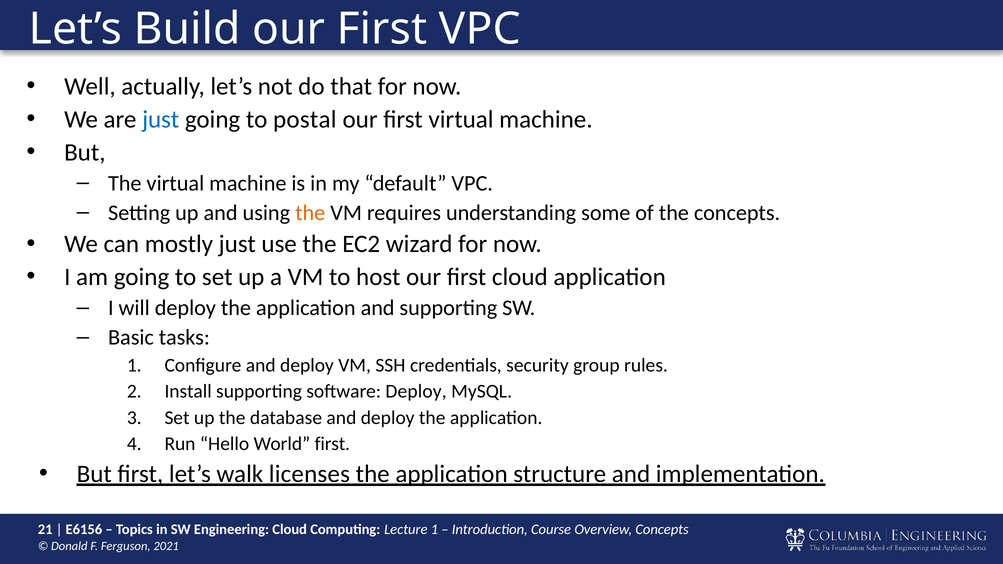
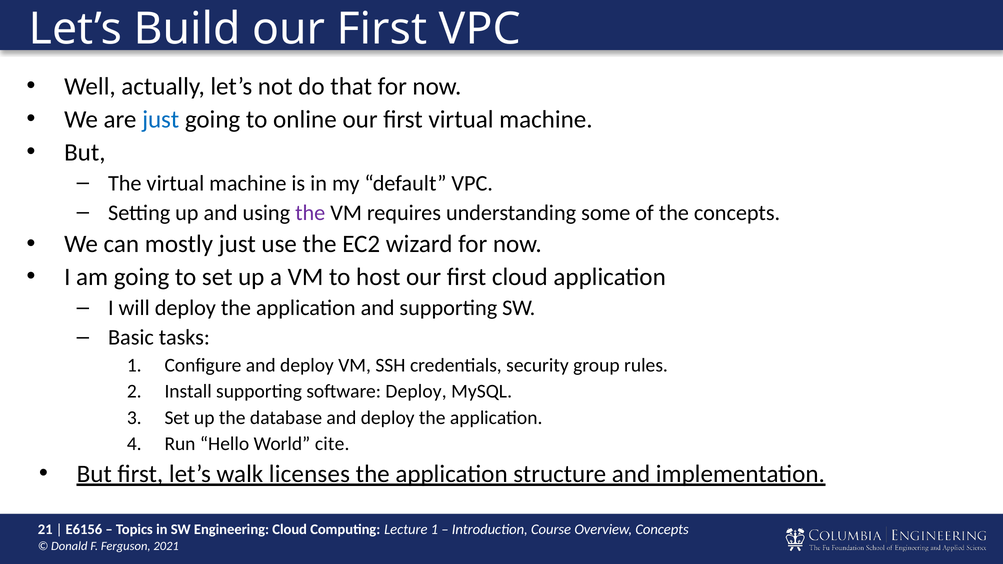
postal: postal -> online
the at (310, 213) colour: orange -> purple
World first: first -> cite
